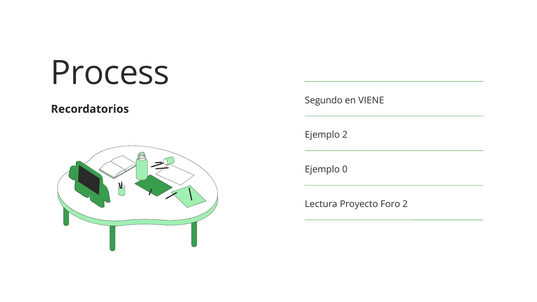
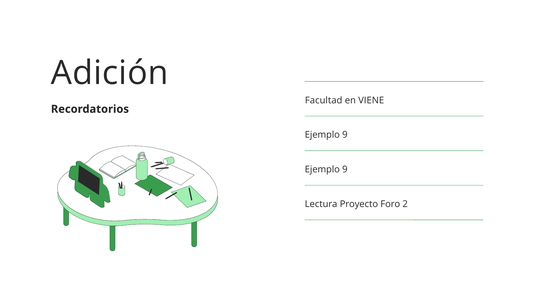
Process: Process -> Adición
Segundo: Segundo -> Facultad
2 at (345, 135): 2 -> 9
0 at (345, 170): 0 -> 9
